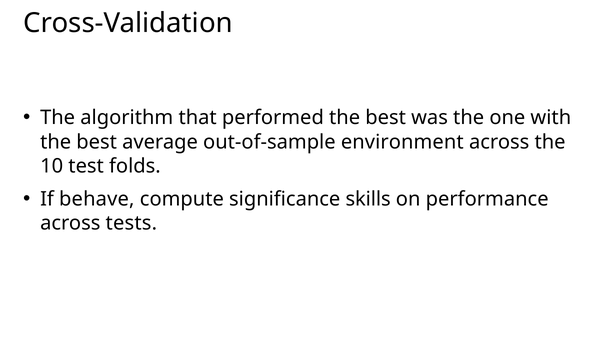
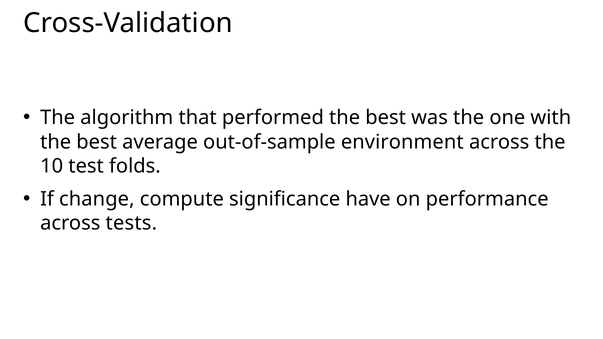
behave: behave -> change
skills: skills -> have
